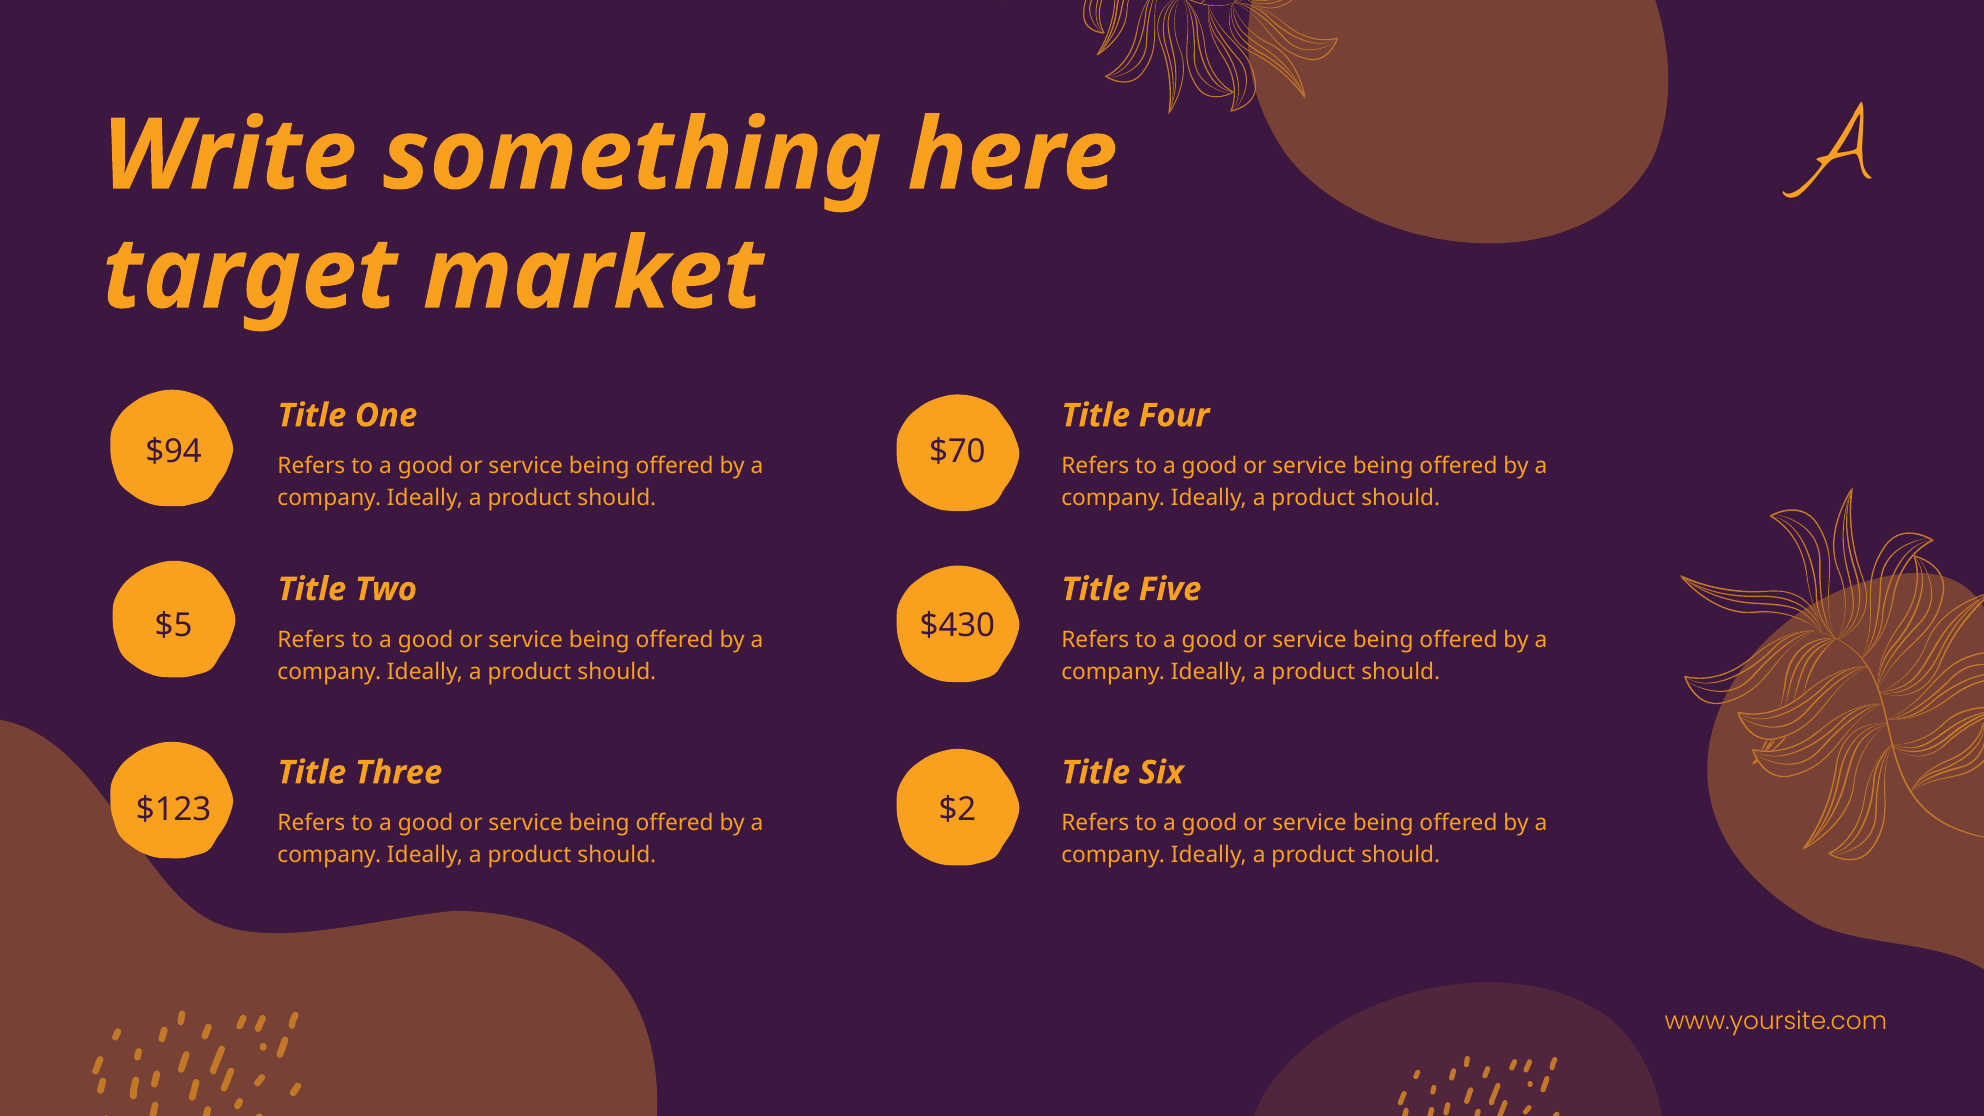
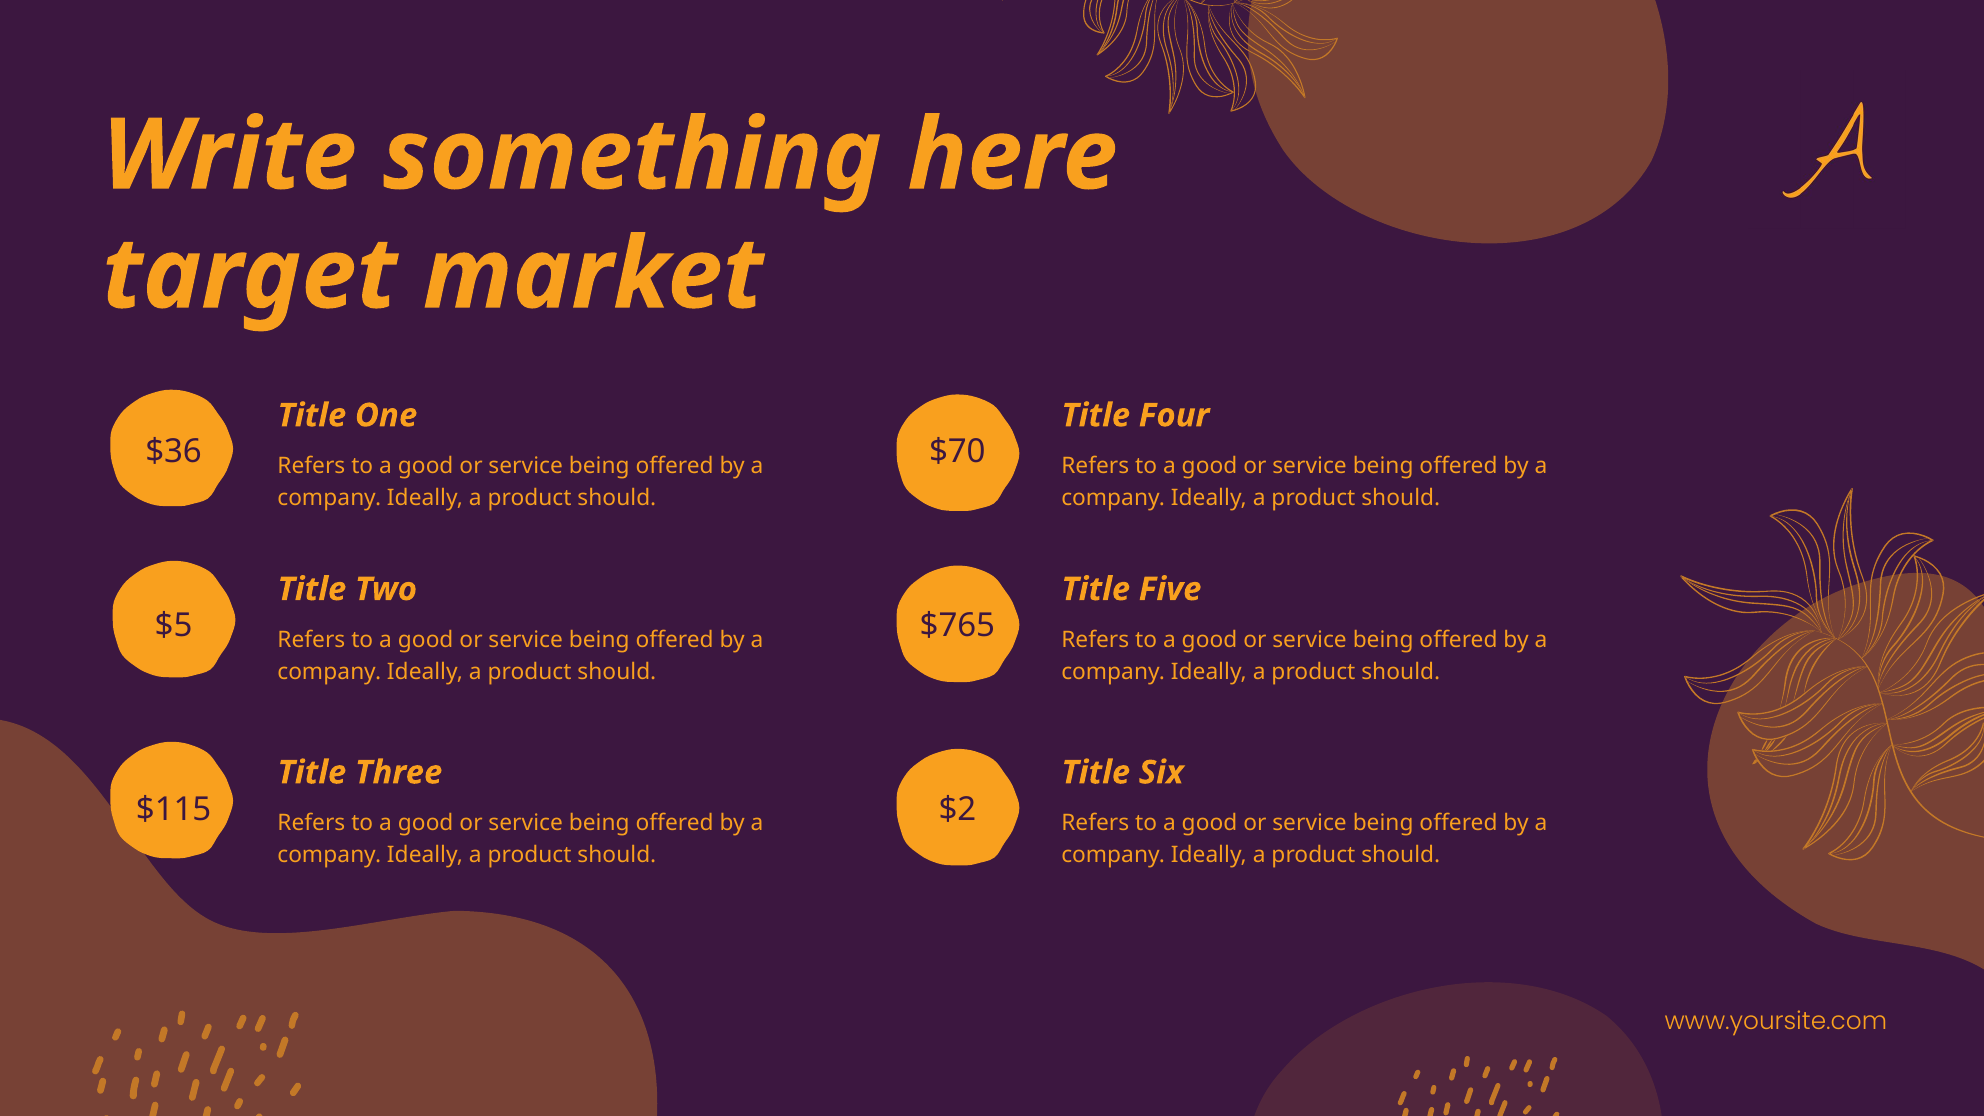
$94: $94 -> $36
$430: $430 -> $765
$123: $123 -> $115
